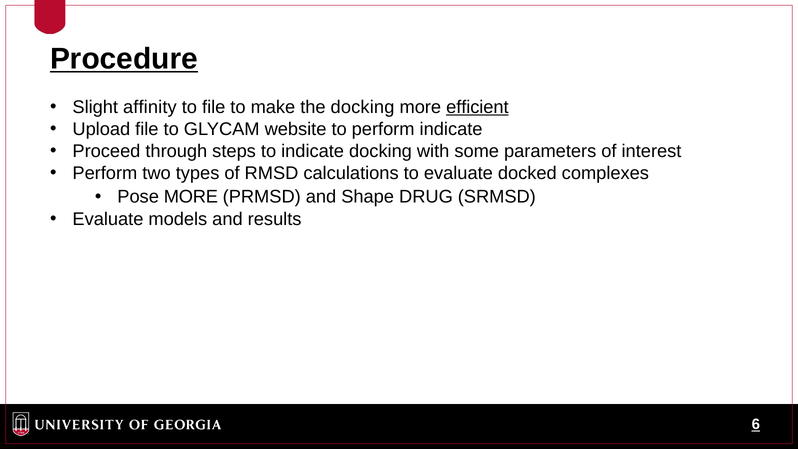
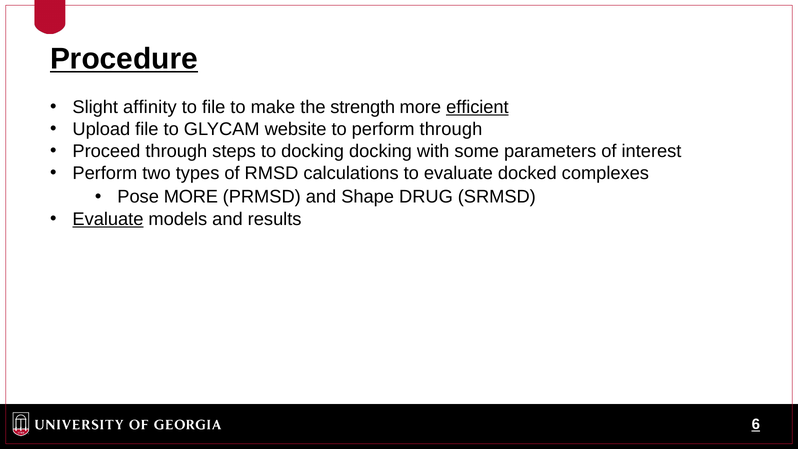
the docking: docking -> strength
perform indicate: indicate -> through
to indicate: indicate -> docking
Evaluate at (108, 219) underline: none -> present
